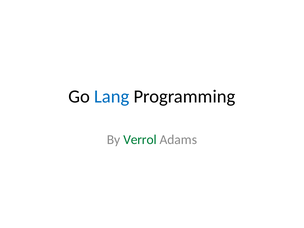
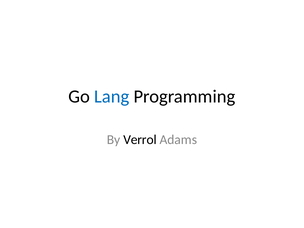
Verrol colour: green -> black
